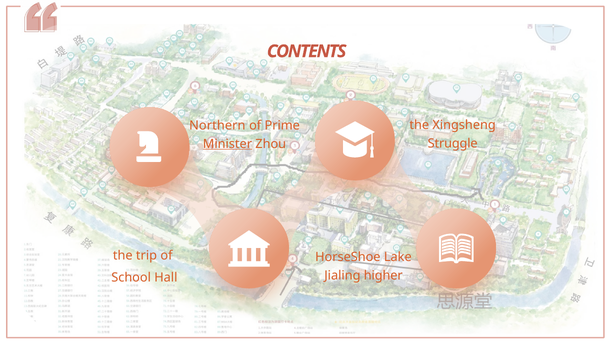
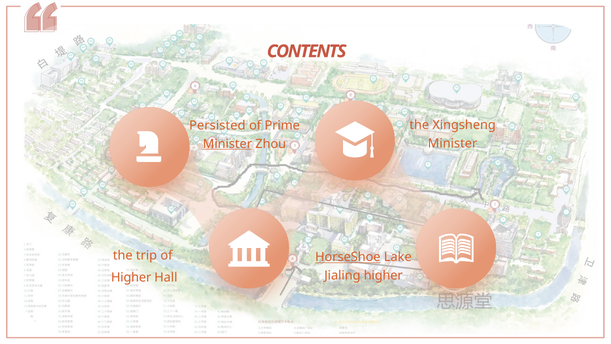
Northern: Northern -> Persisted
Struggle at (453, 143): Struggle -> Minister
HorseShoe underline: none -> present
School at (131, 277): School -> Higher
